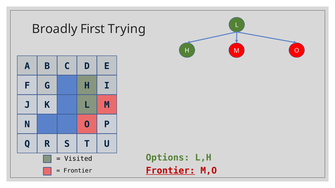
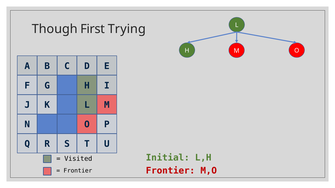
Broadly: Broadly -> Though
Options: Options -> Initial
Frontier at (170, 171) underline: present -> none
